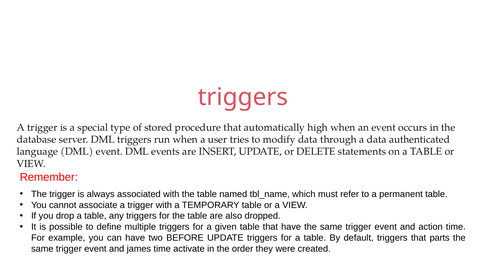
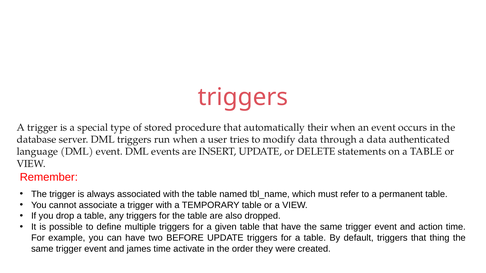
high: high -> their
parts: parts -> thing
